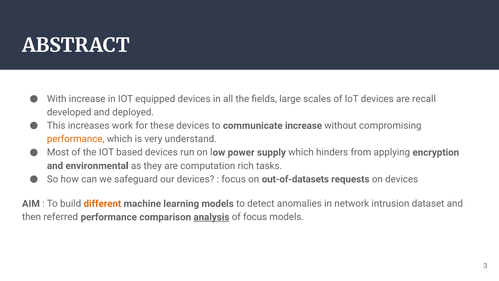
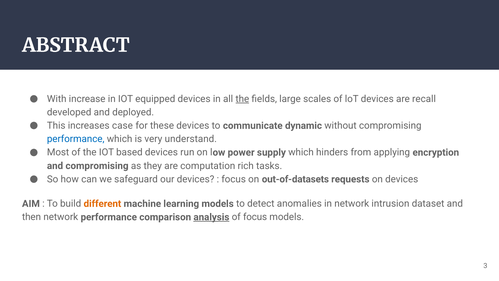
the at (242, 99) underline: none -> present
work: work -> case
communicate increase: increase -> dynamic
performance at (76, 139) colour: orange -> blue
and environmental: environmental -> compromising
then referred: referred -> network
